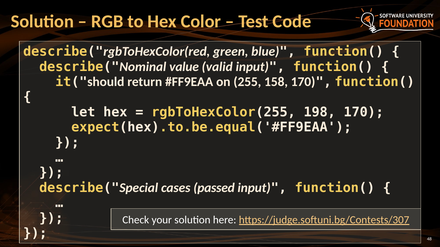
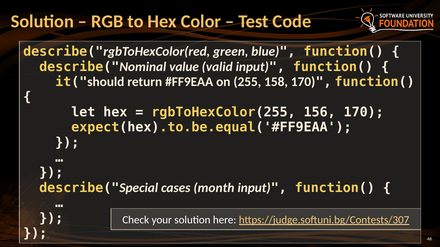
198: 198 -> 156
passed: passed -> month
